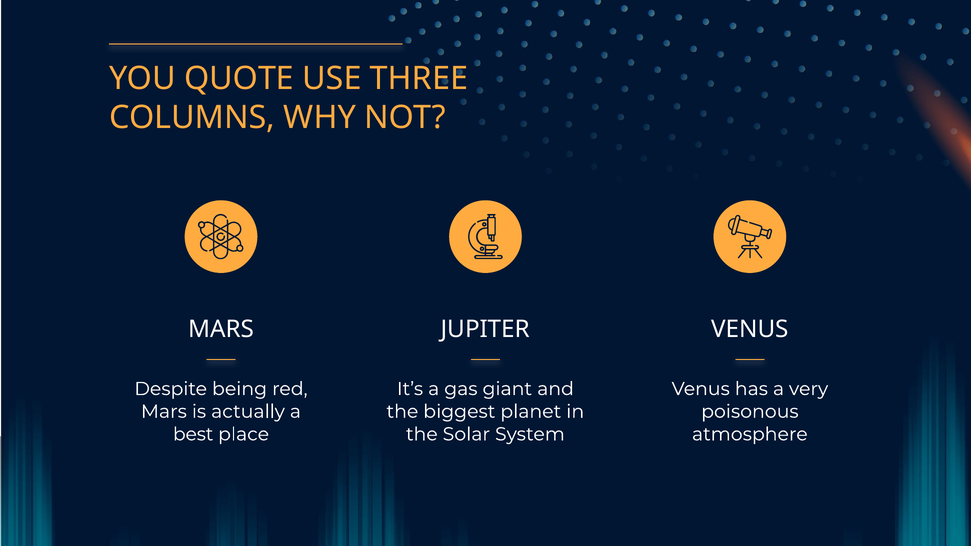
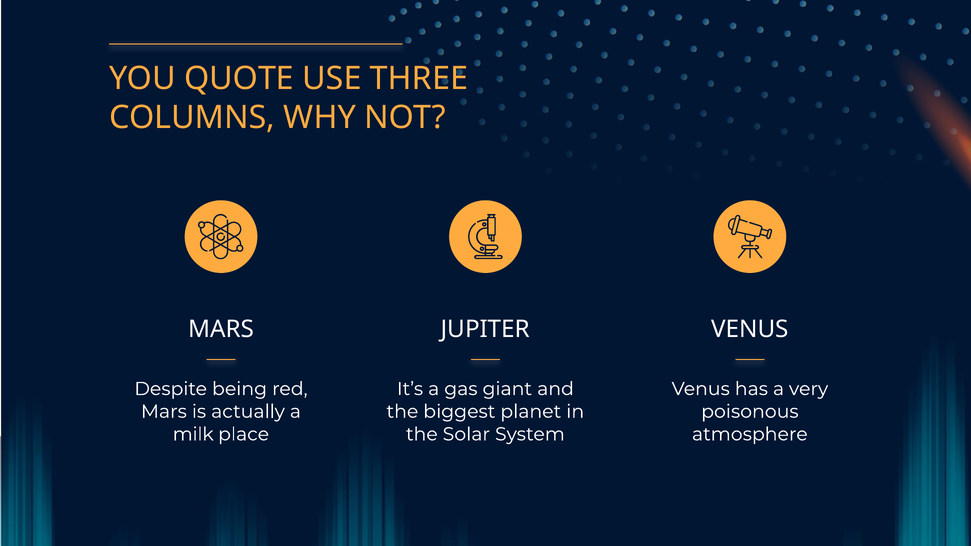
best: best -> milk
